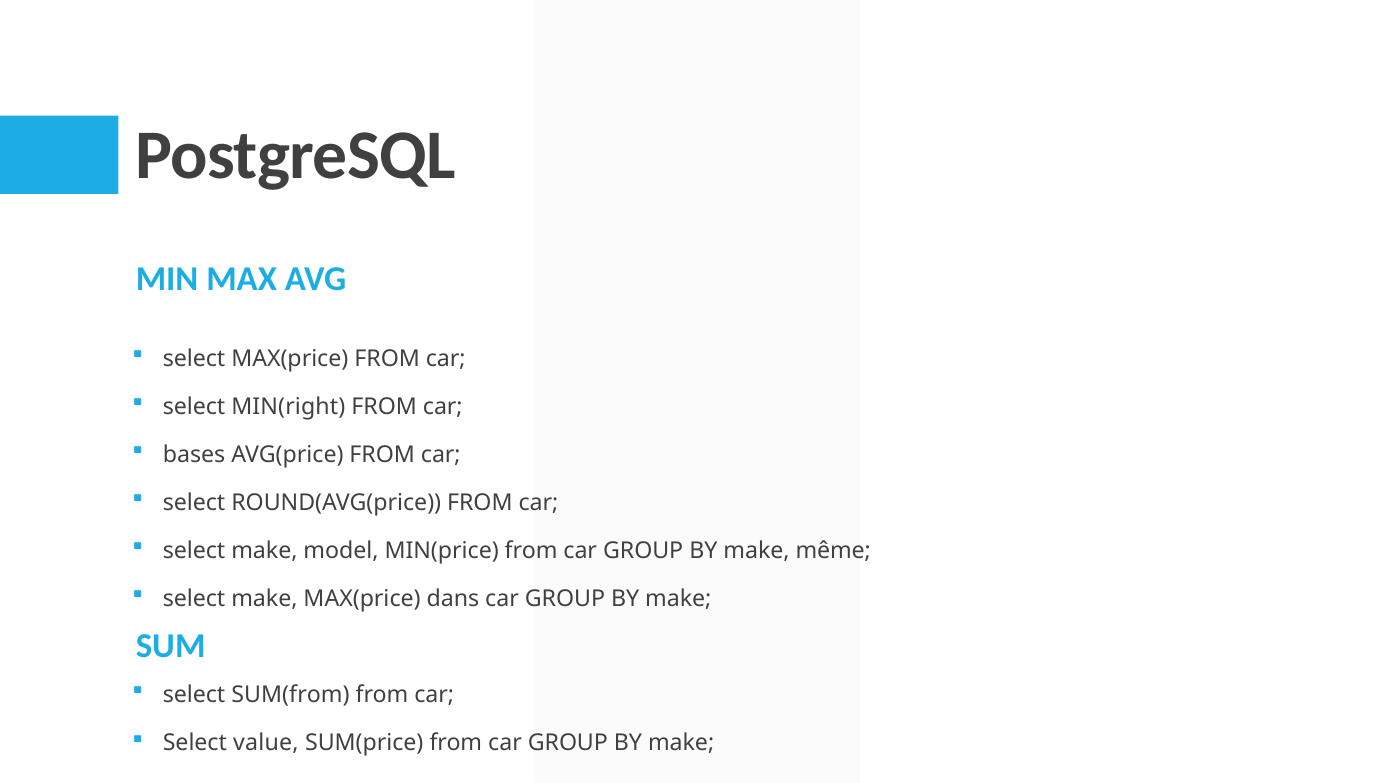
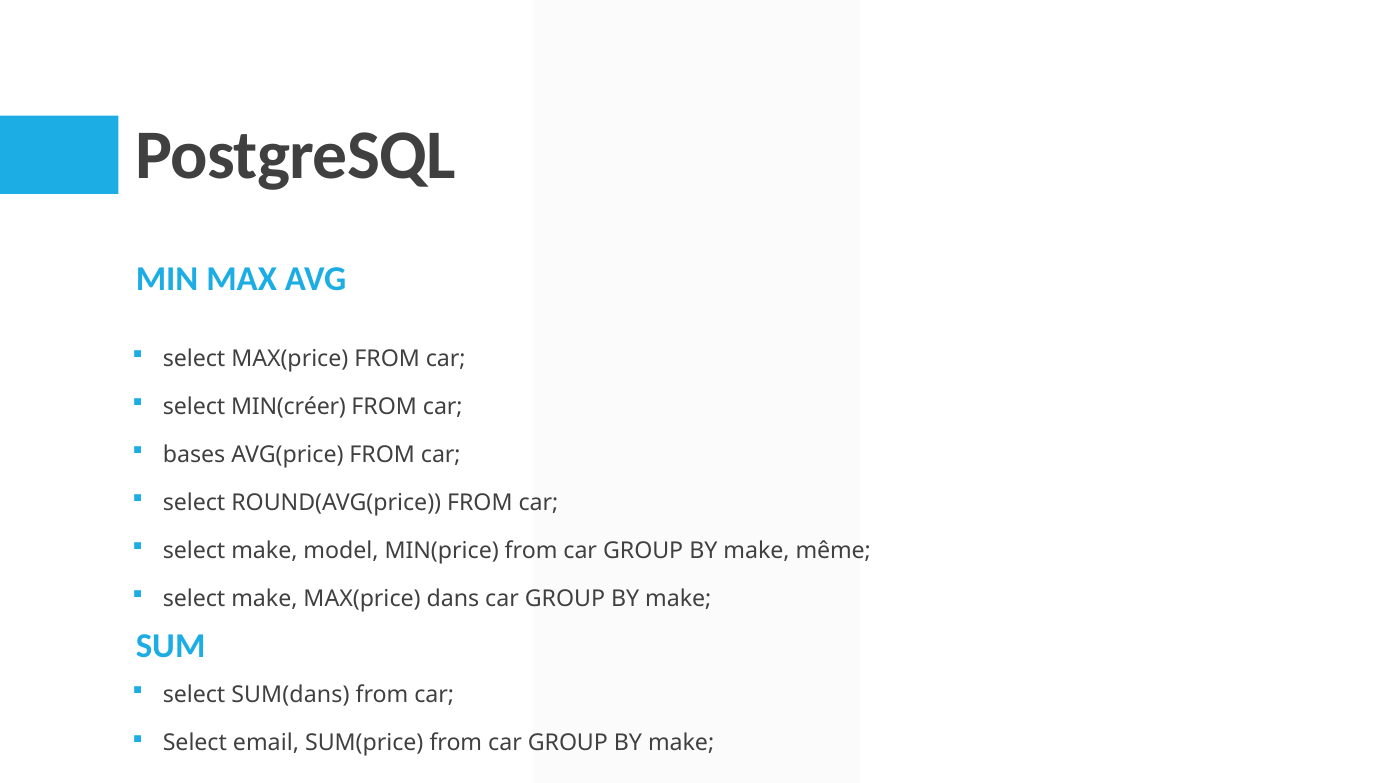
MIN(right: MIN(right -> MIN(créer
SUM(from: SUM(from -> SUM(dans
value: value -> email
